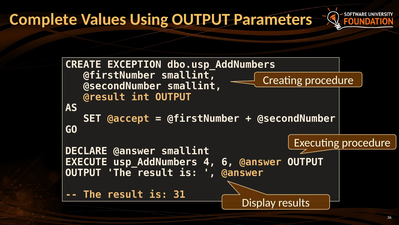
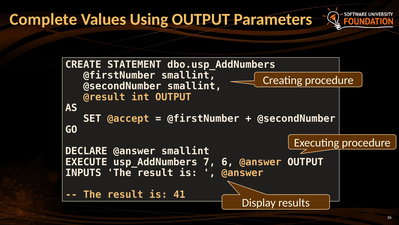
EXCEPTION: EXCEPTION -> STATEMENT
4: 4 -> 7
OUTPUT at (83, 172): OUTPUT -> INPUTS
31: 31 -> 41
